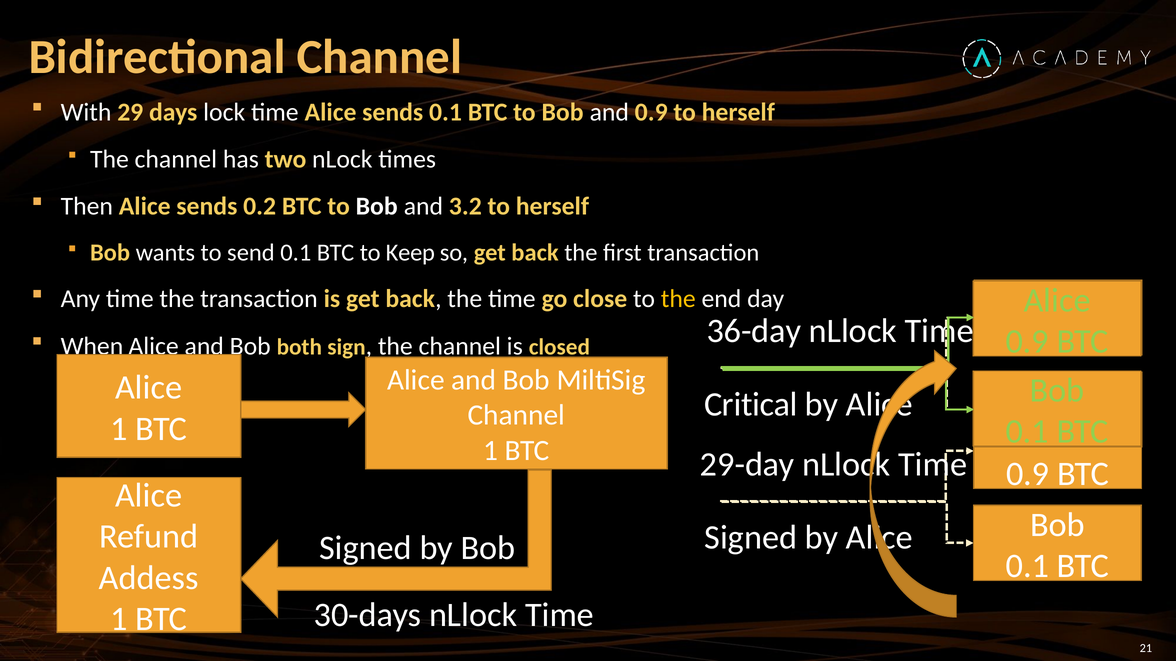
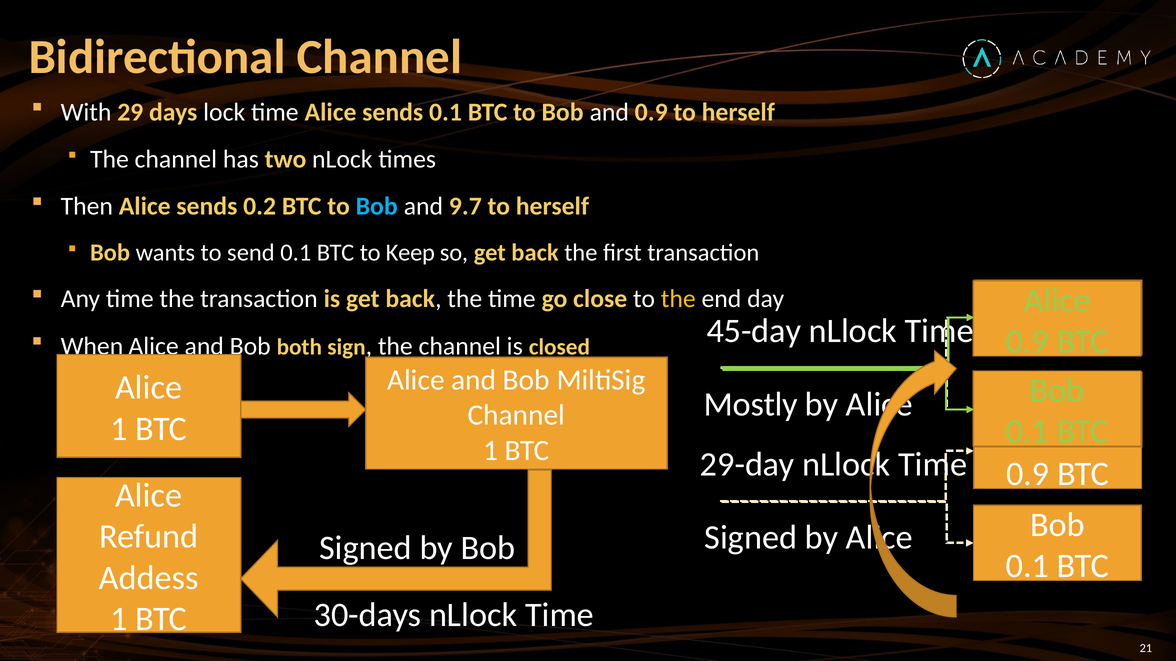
Bob at (377, 207) colour: white -> light blue
3.2: 3.2 -> 9.7
36-day: 36-day -> 45-day
Critical: Critical -> Mostly
